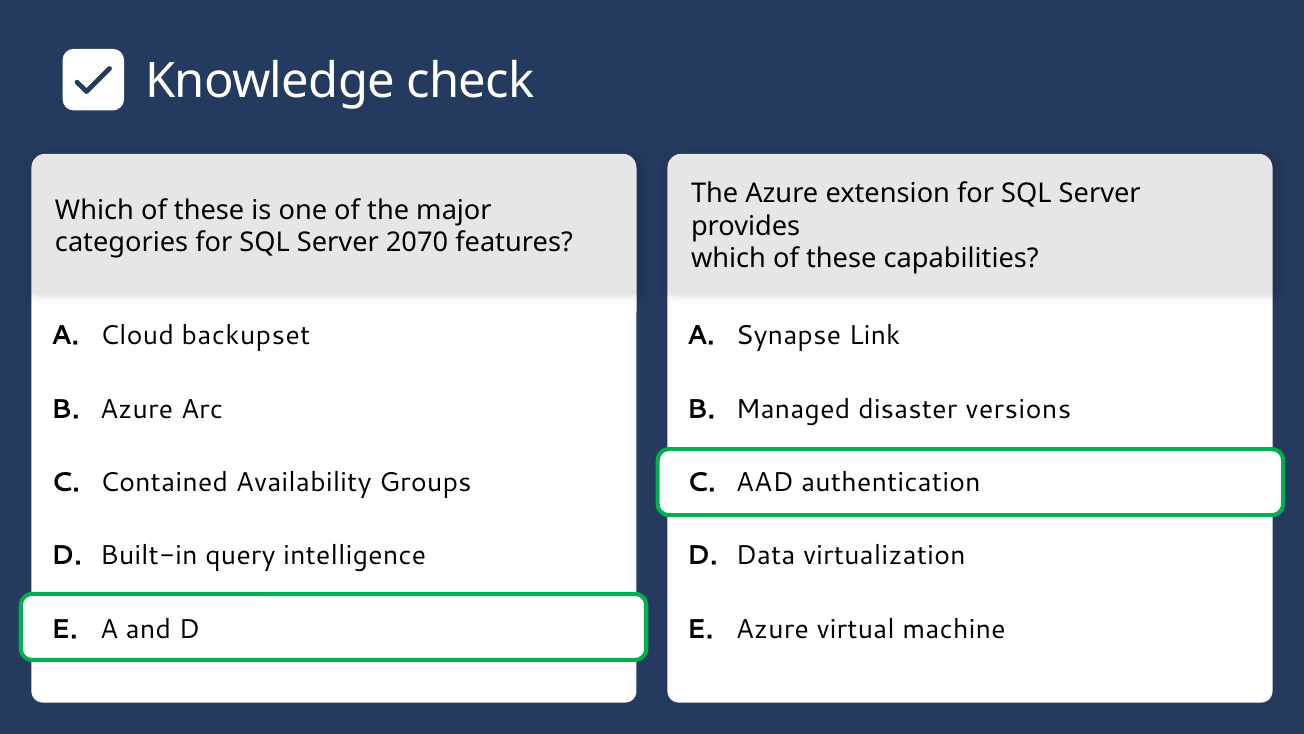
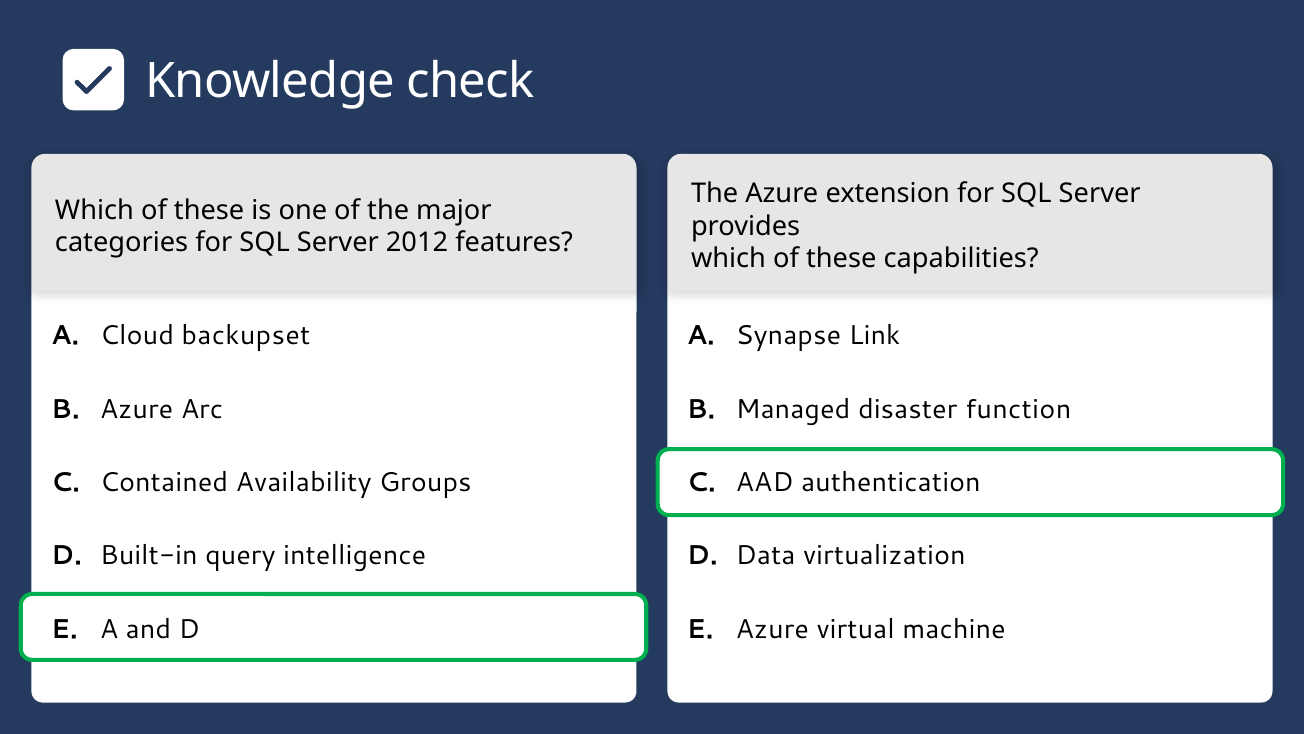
2070: 2070 -> 2012
versions: versions -> function
